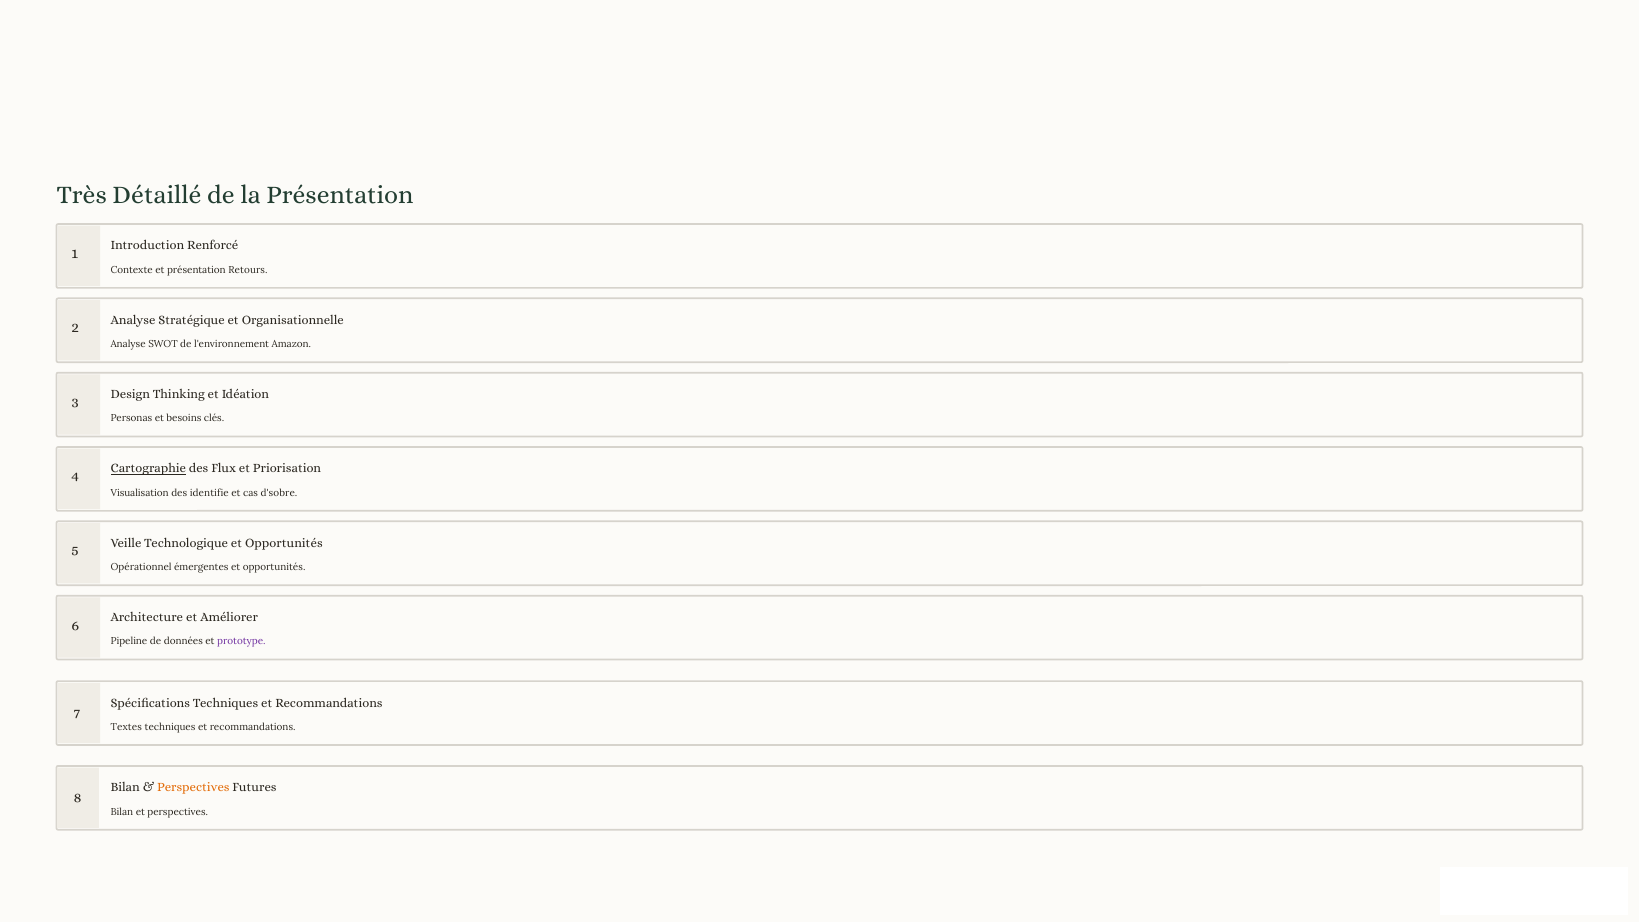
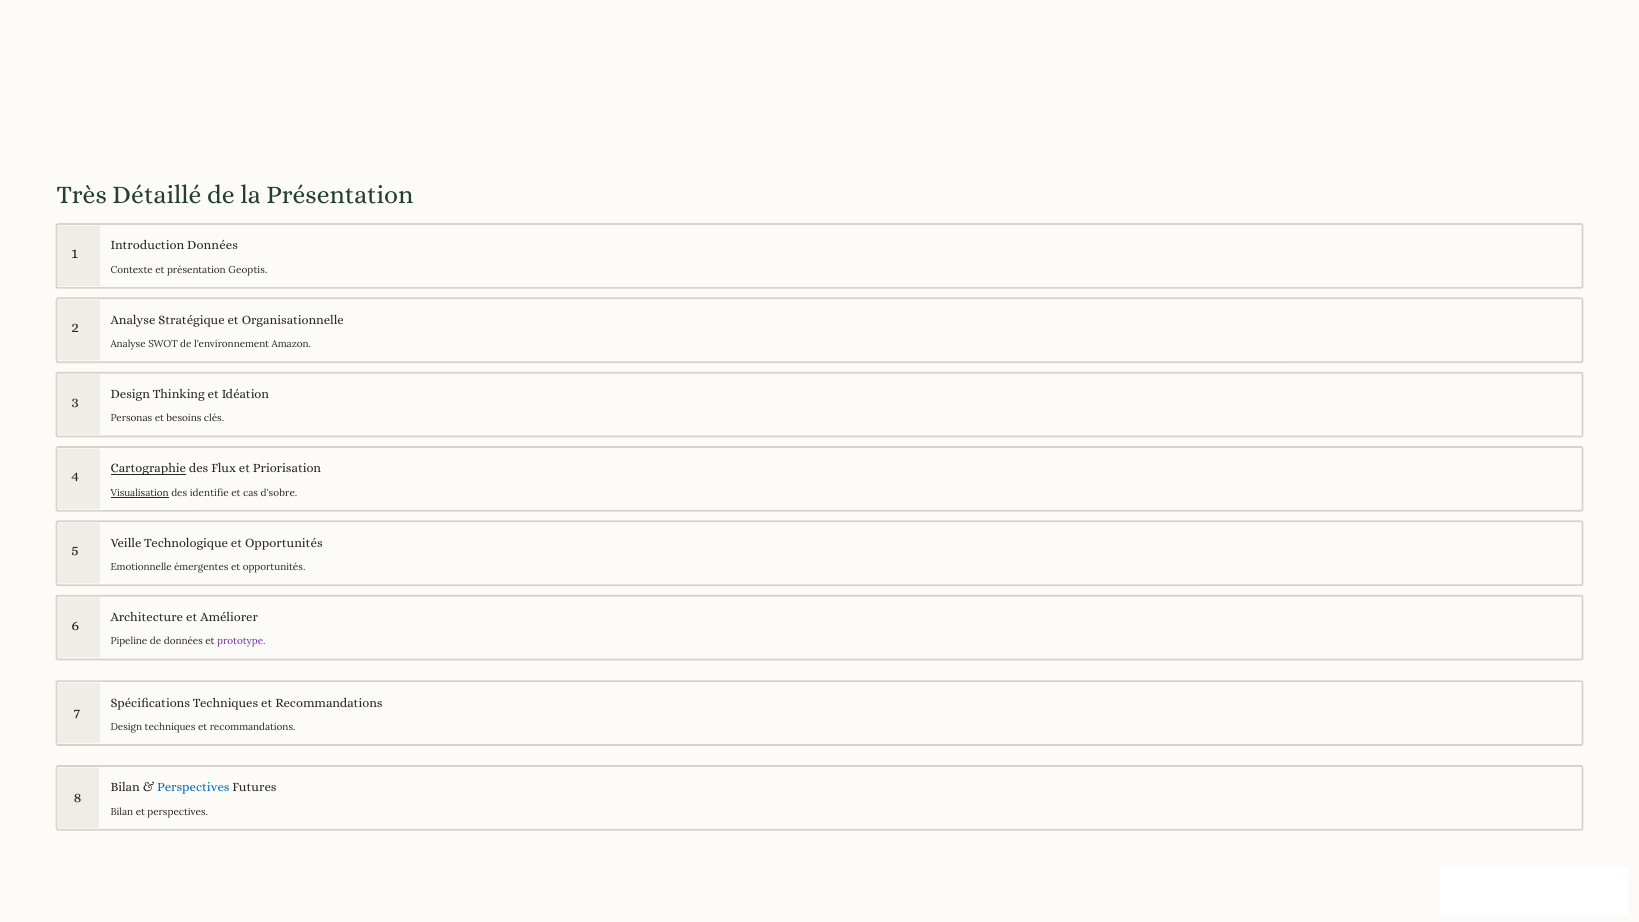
Introduction Renforcé: Renforcé -> Données
Retours: Retours -> Geoptis
Visualisation underline: none -> present
Opérationnel: Opérationnel -> Emotionnelle
Textes at (126, 727): Textes -> Design
Perspectives at (193, 788) colour: orange -> blue
